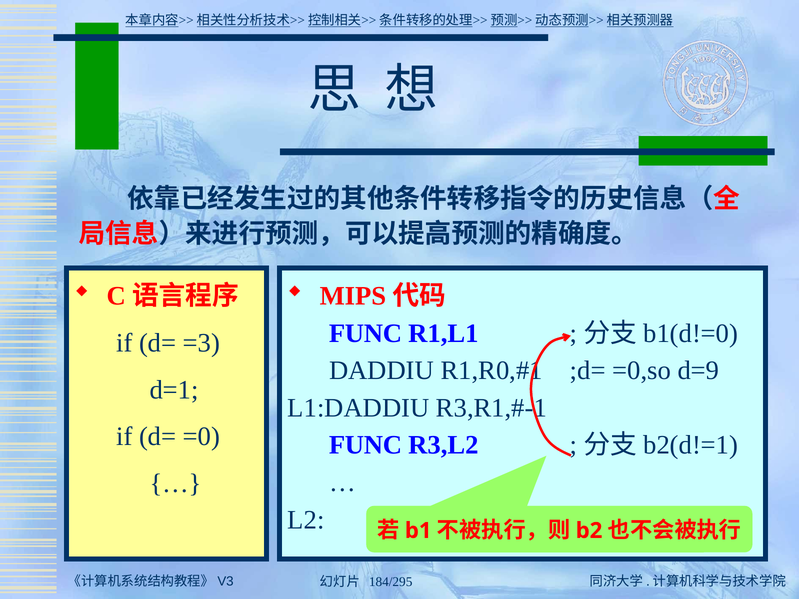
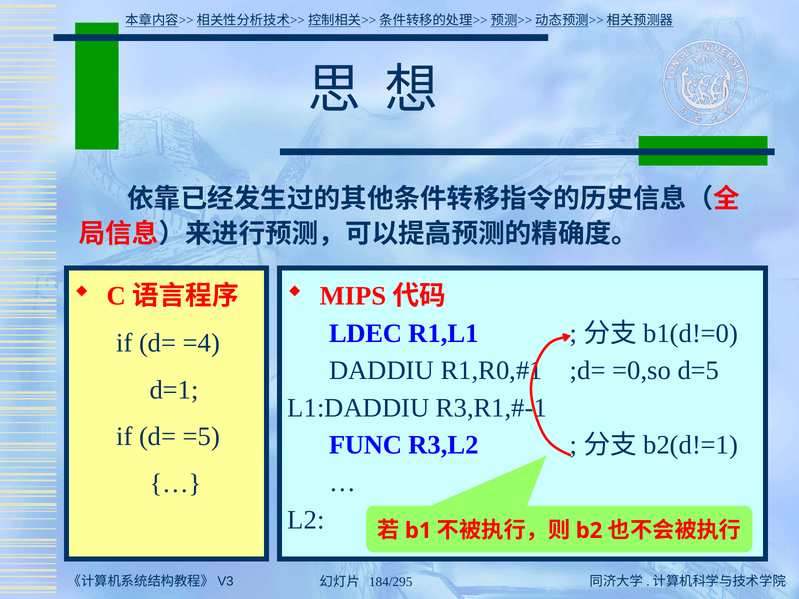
FUNC at (365, 334): FUNC -> LDEC
=3: =3 -> =4
d=9: d=9 -> d=5
=0: =0 -> =5
